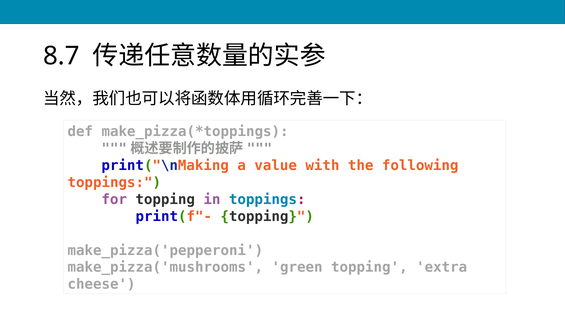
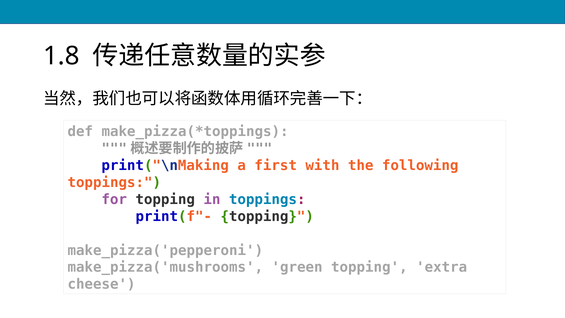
8.7: 8.7 -> 1.8
value: value -> first
